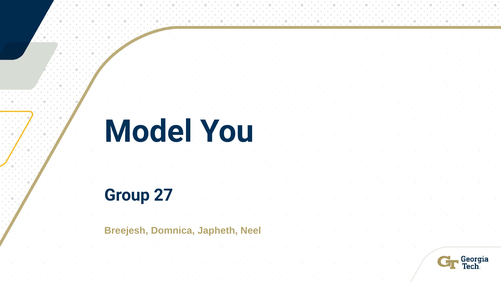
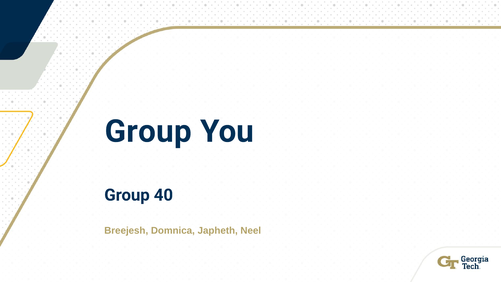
Model at (148, 131): Model -> Group
27: 27 -> 40
